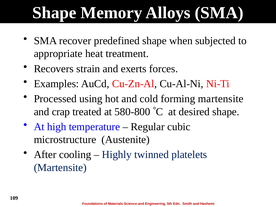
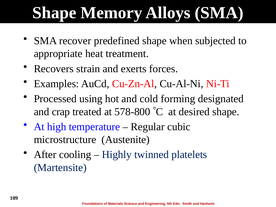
forming martensite: martensite -> designated
580-800: 580-800 -> 578-800
